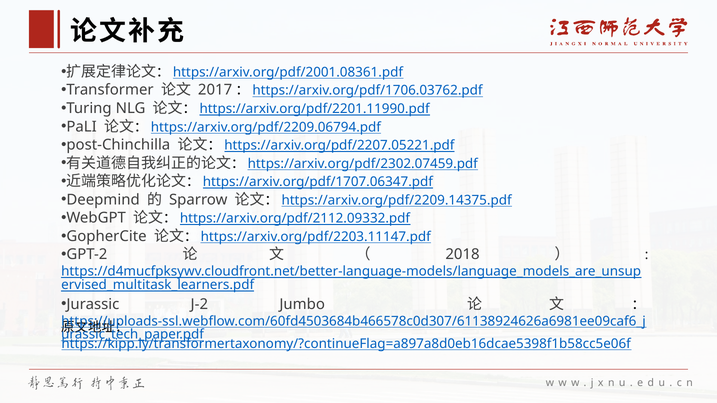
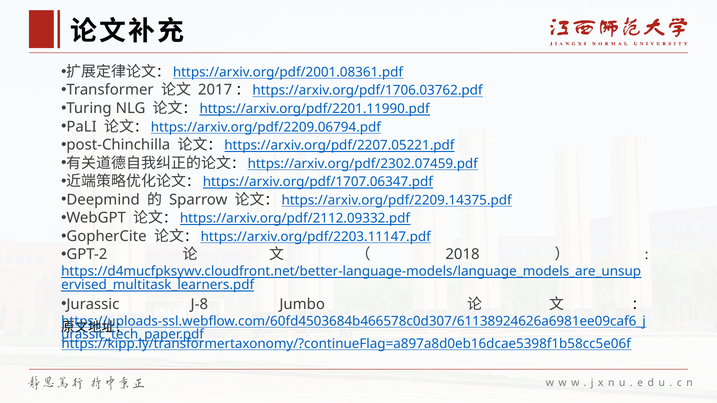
J-2: J-2 -> J-8
